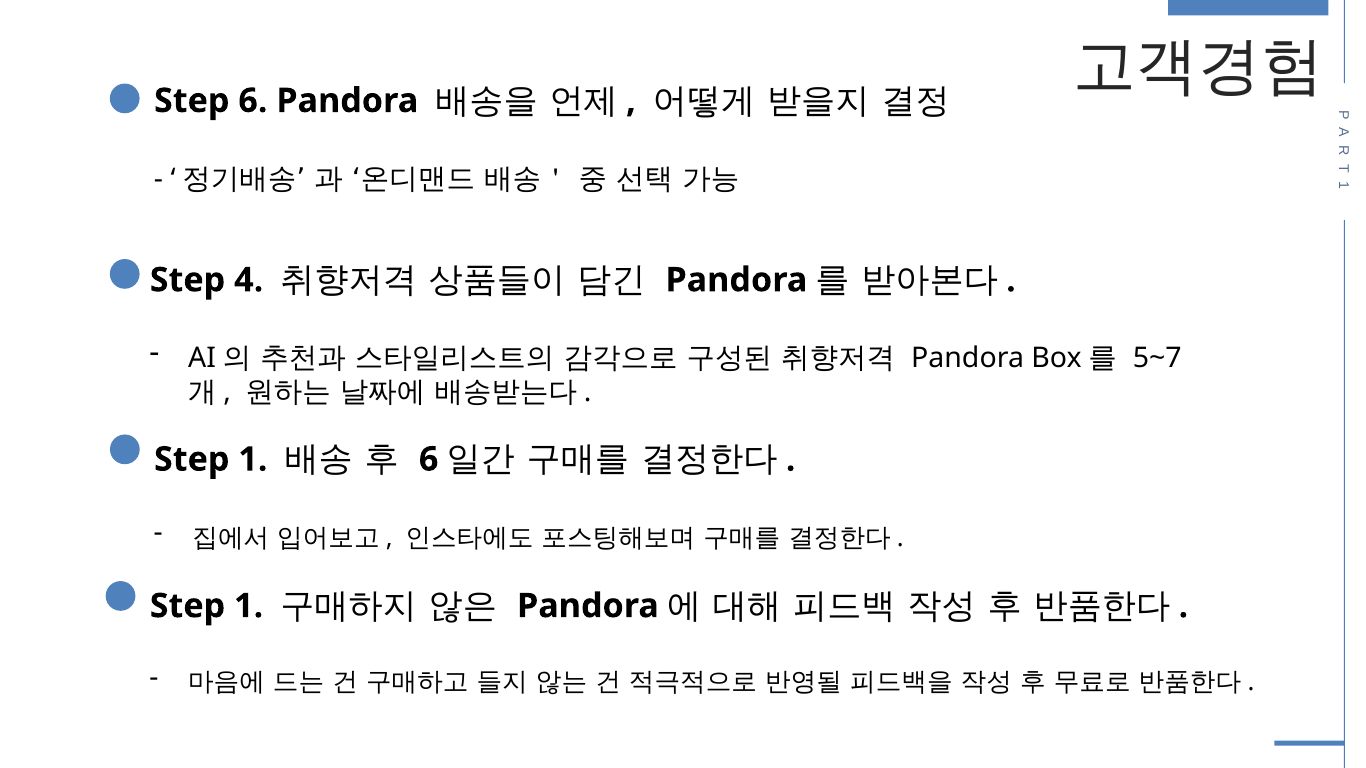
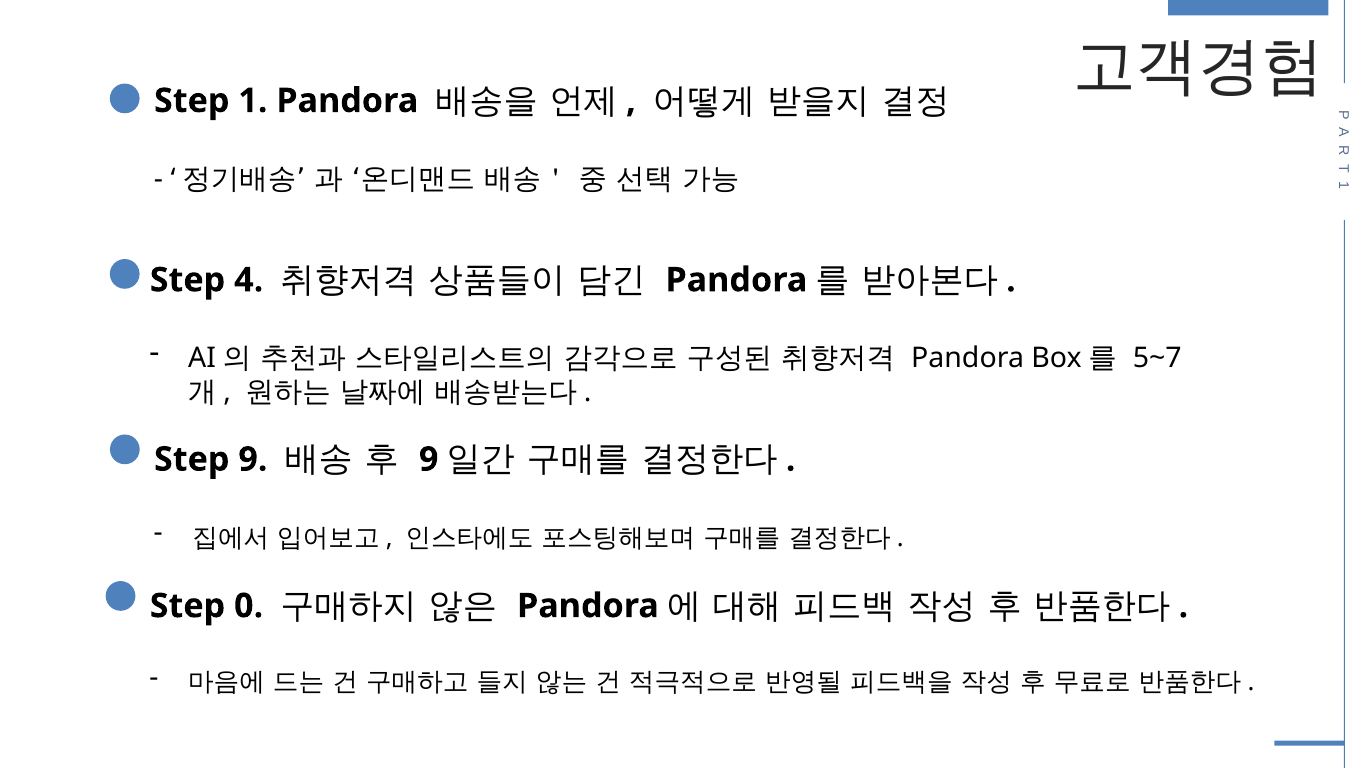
Step 6: 6 -> 1
1 at (253, 460): 1 -> 9
6 at (429, 460): 6 -> 9
1 at (249, 606): 1 -> 0
